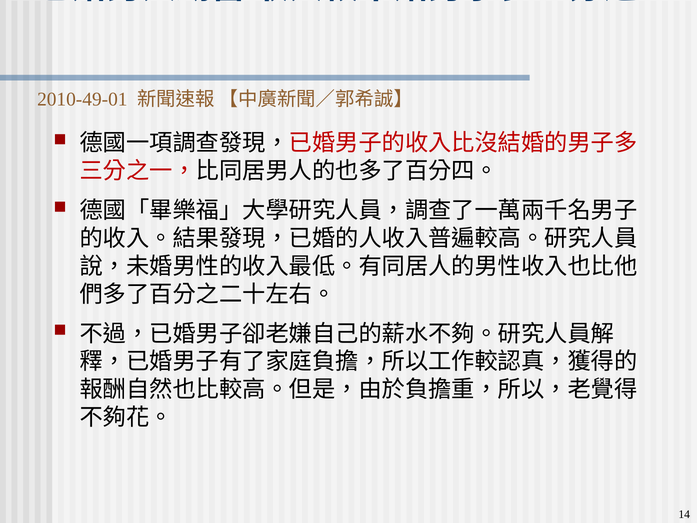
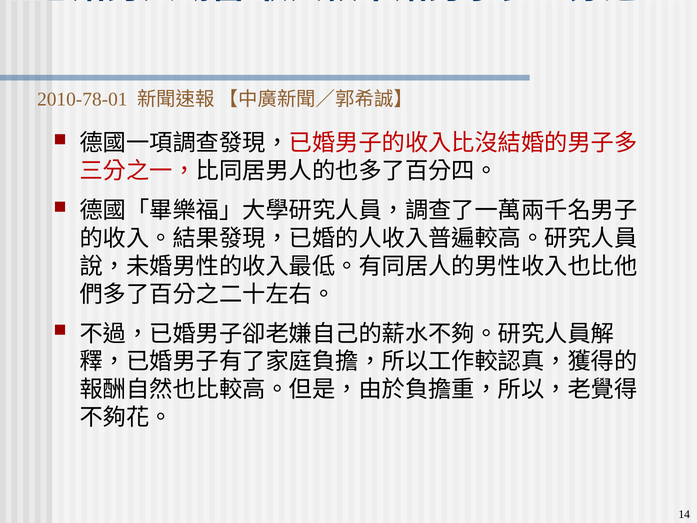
2010-49-01: 2010-49-01 -> 2010-78-01
